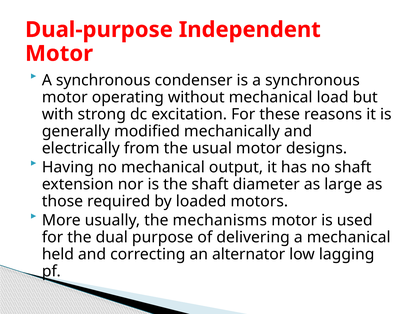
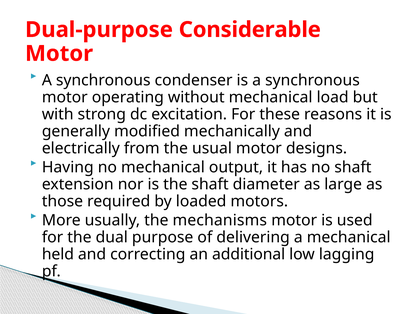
Independent: Independent -> Considerable
alternator: alternator -> additional
